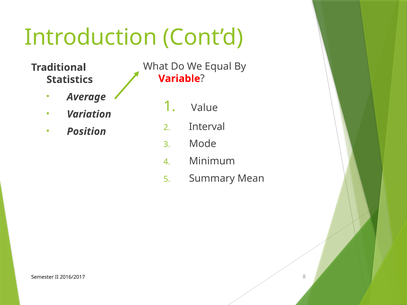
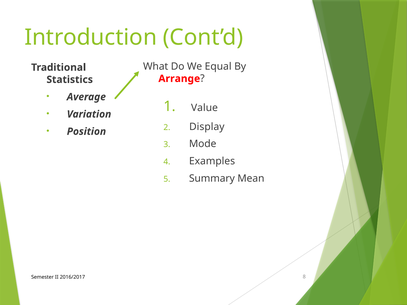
Variable: Variable -> Arrange
Interval: Interval -> Display
Minimum: Minimum -> Examples
